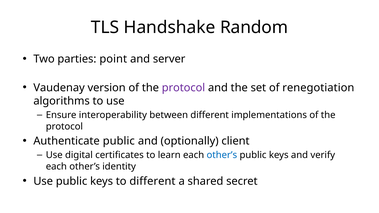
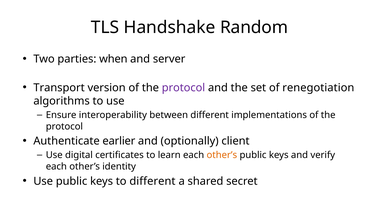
point: point -> when
Vaudenay: Vaudenay -> Transport
Authenticate public: public -> earlier
other’s at (222, 155) colour: blue -> orange
